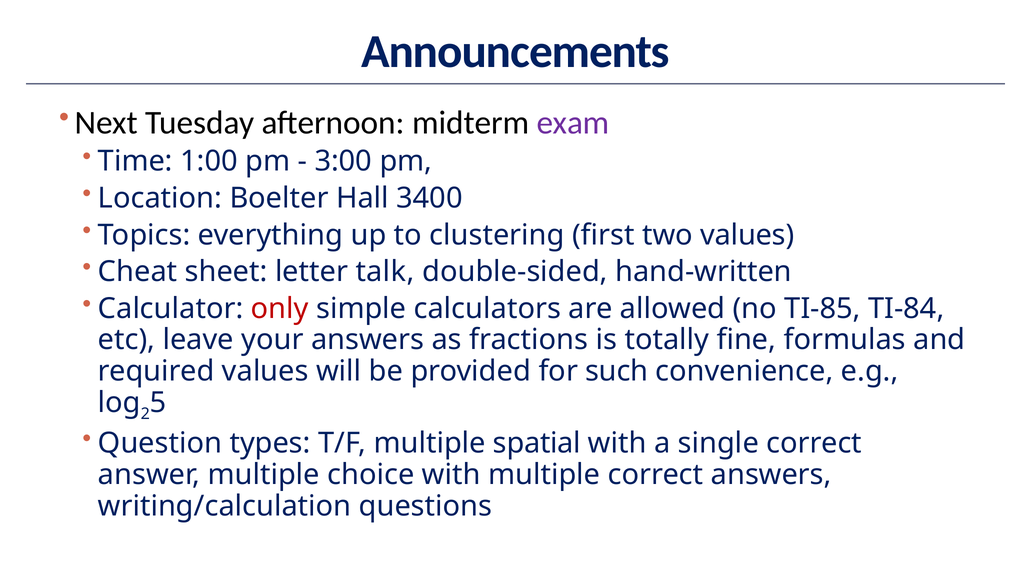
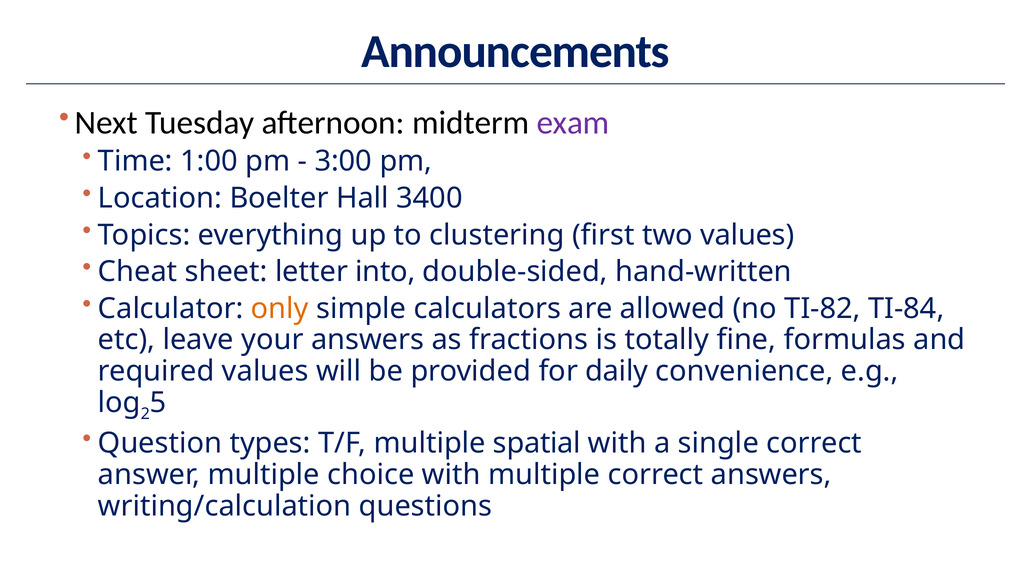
talk: talk -> into
only colour: red -> orange
TI-85: TI-85 -> TI-82
such: such -> daily
